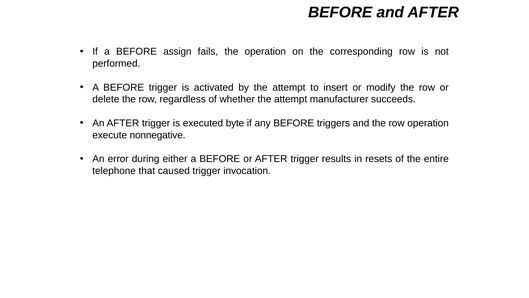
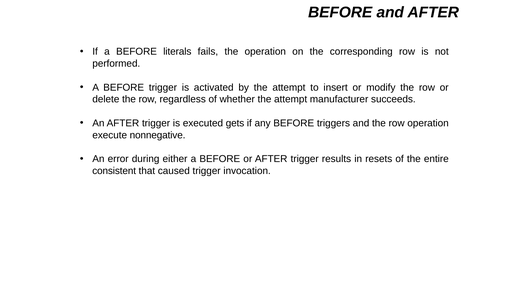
assign: assign -> literals
byte: byte -> gets
telephone: telephone -> consistent
